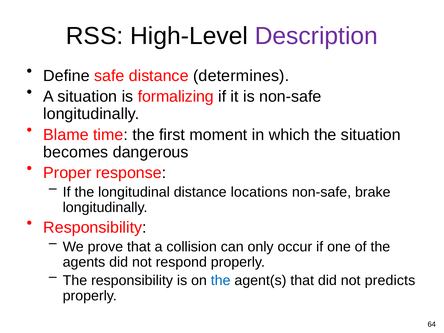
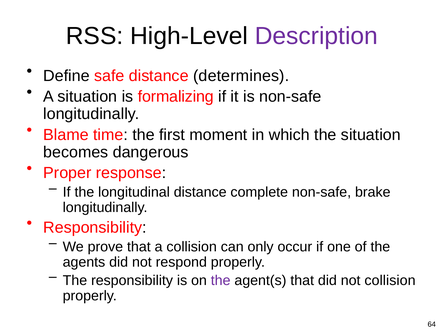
locations: locations -> complete
the at (221, 281) colour: blue -> purple
not predicts: predicts -> collision
